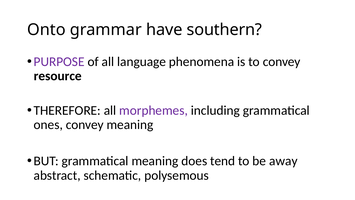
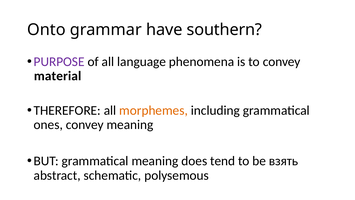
resource: resource -> material
morphemes colour: purple -> orange
away: away -> взять
